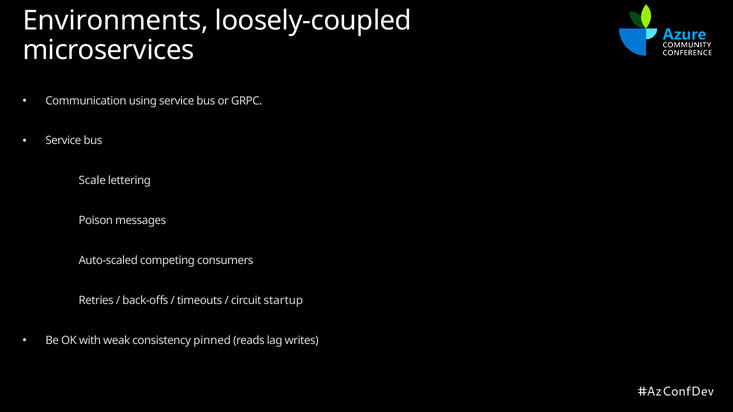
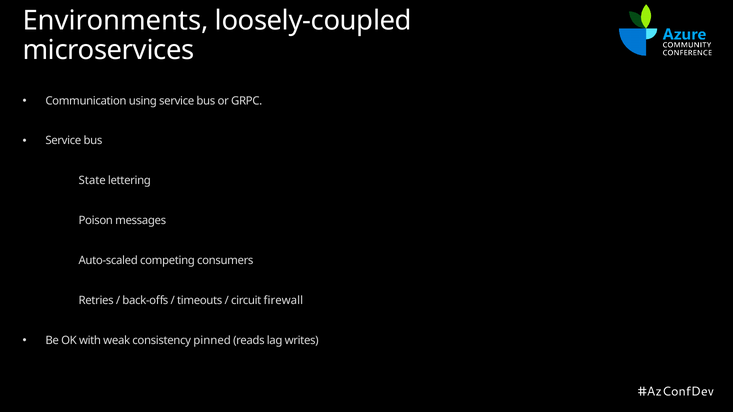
Scale: Scale -> State
startup: startup -> firewall
